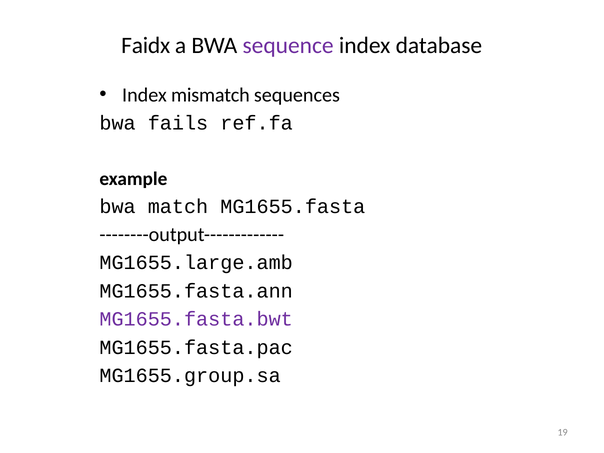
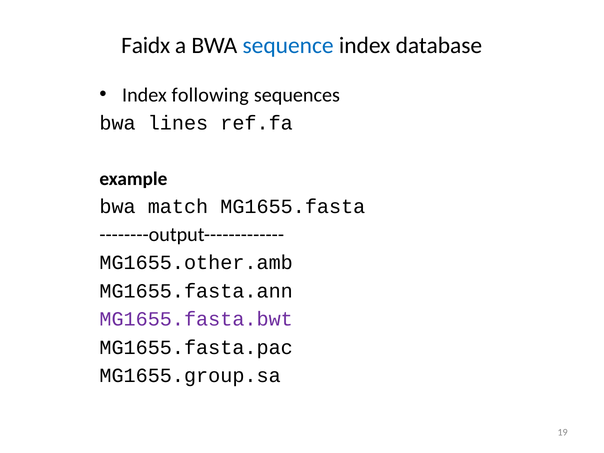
sequence colour: purple -> blue
mismatch: mismatch -> following
fails: fails -> lines
MG1655.large.amb: MG1655.large.amb -> MG1655.other.amb
